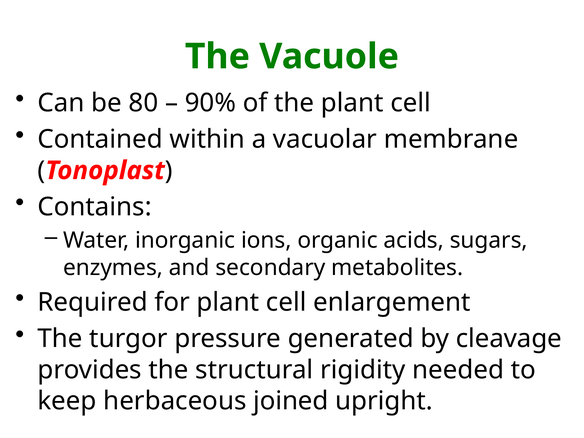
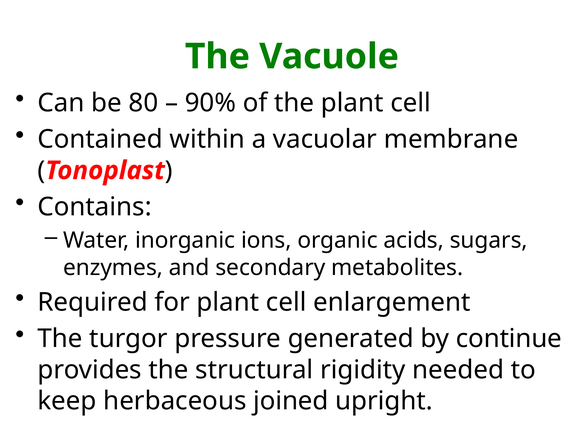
cleavage: cleavage -> continue
